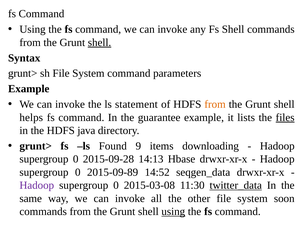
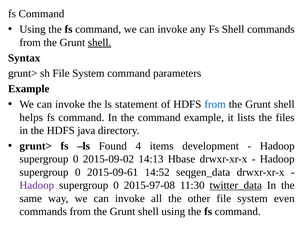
from at (215, 104) colour: orange -> blue
the guarantee: guarantee -> command
files underline: present -> none
9: 9 -> 4
downloading: downloading -> development
2015-09-28: 2015-09-28 -> 2015-09-02
2015-09-89: 2015-09-89 -> 2015-09-61
2015-03-08: 2015-03-08 -> 2015-97-08
soon: soon -> even
using at (173, 212) underline: present -> none
